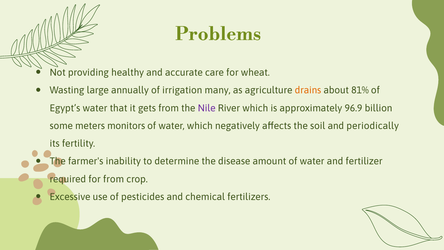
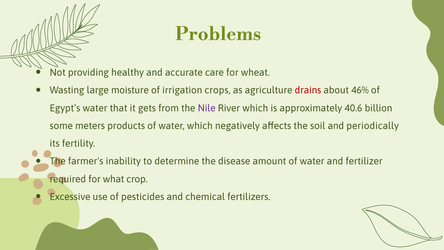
annually: annually -> moisture
many: many -> crops
drains colour: orange -> red
81%: 81% -> 46%
96.9: 96.9 -> 40.6
monitors: monitors -> products
for from: from -> what
